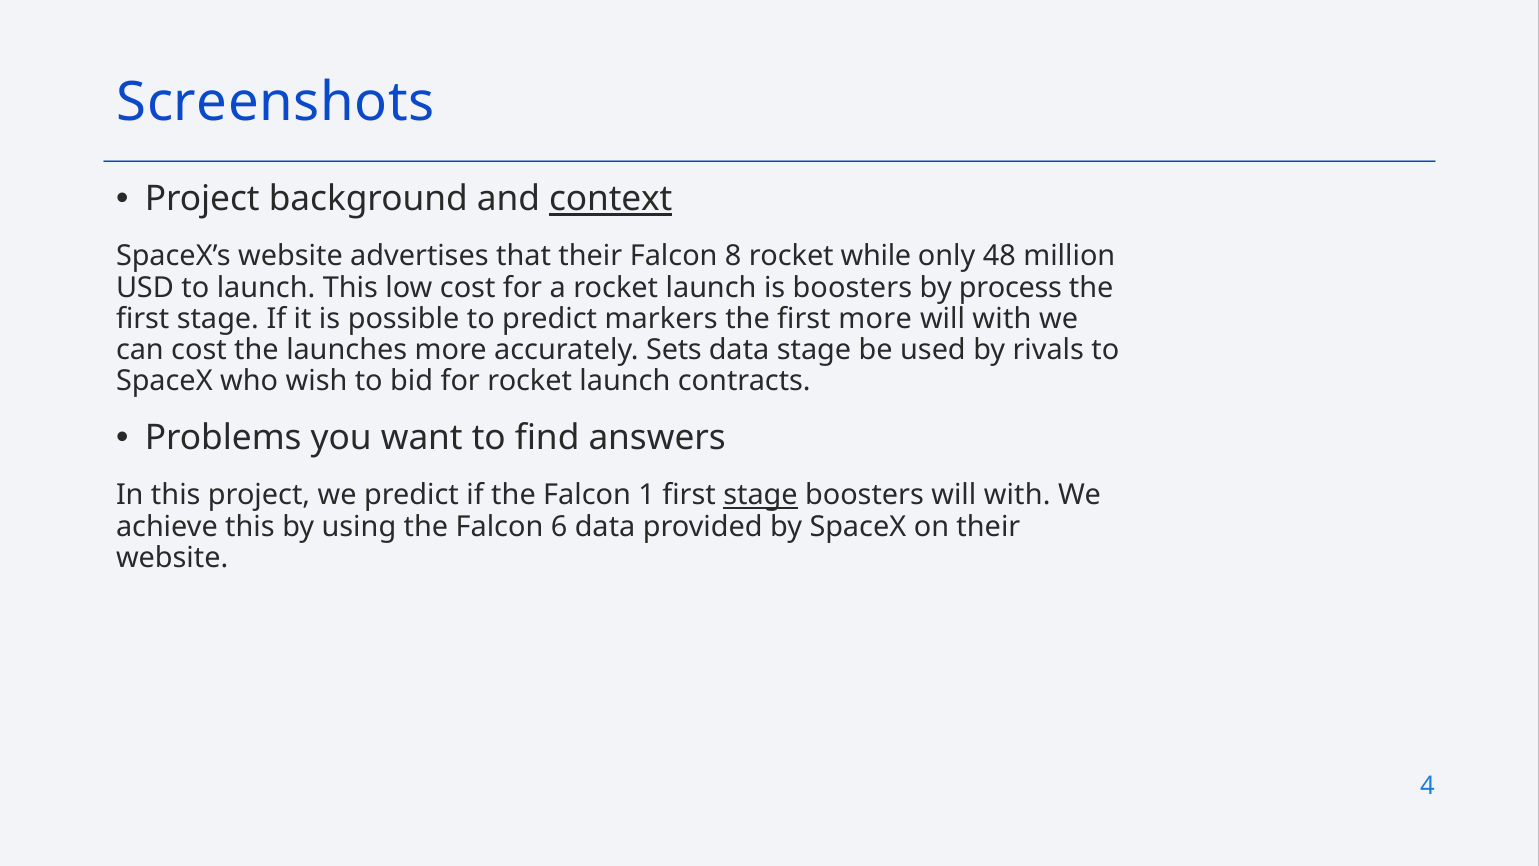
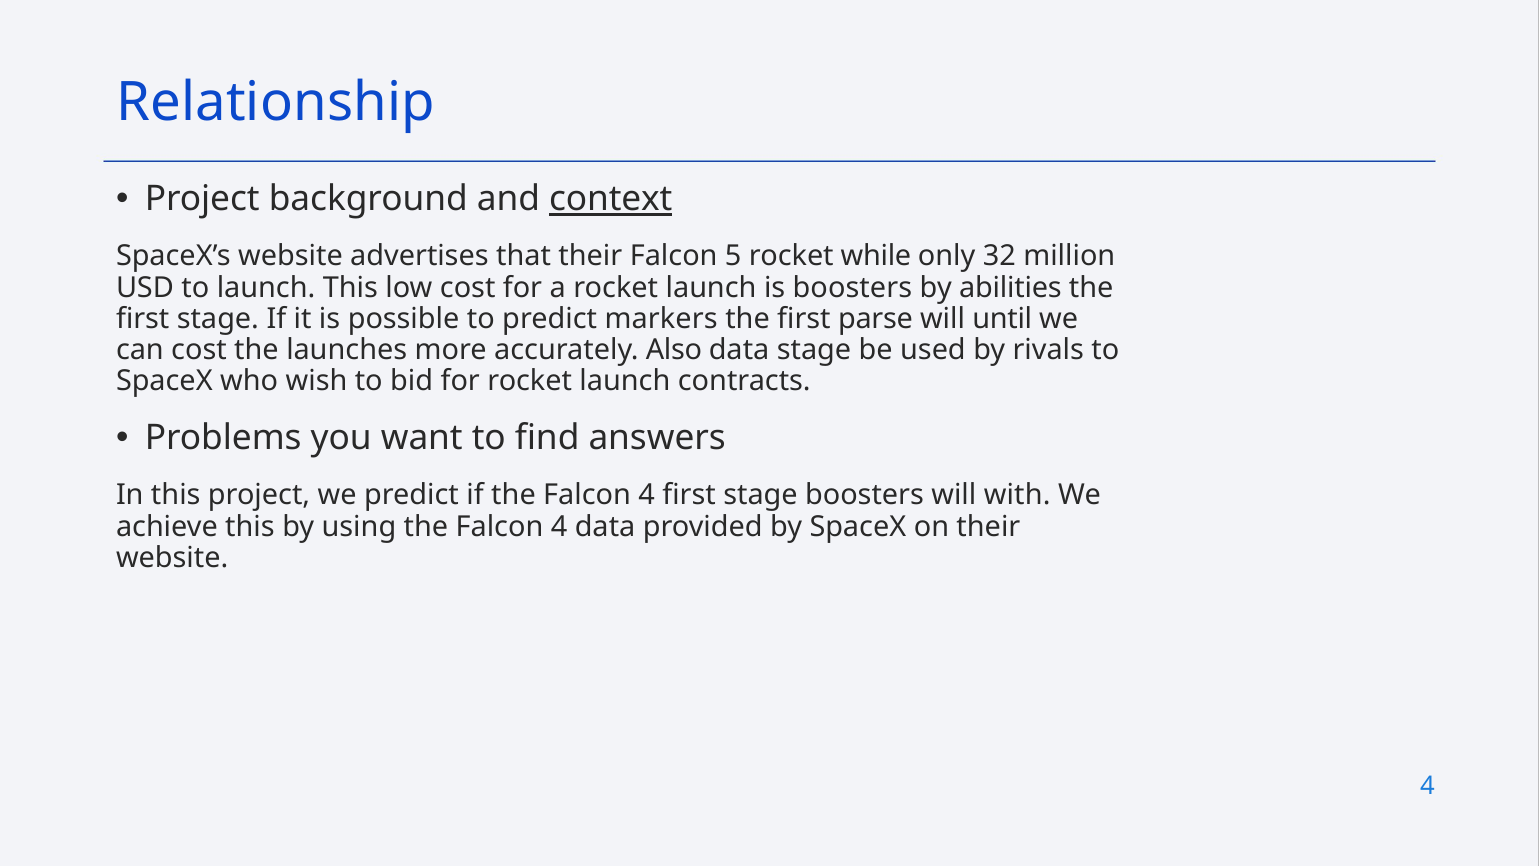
Screenshots: Screenshots -> Relationship
8: 8 -> 5
48: 48 -> 32
process: process -> abilities
first more: more -> parse
with at (1002, 319): with -> until
Sets: Sets -> Also
if the Falcon 1: 1 -> 4
stage at (761, 495) underline: present -> none
using the Falcon 6: 6 -> 4
